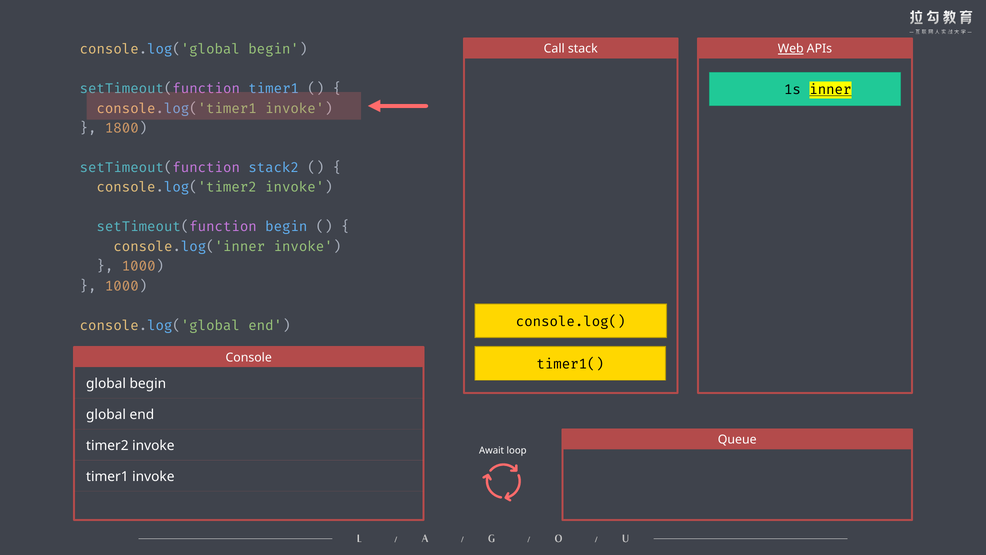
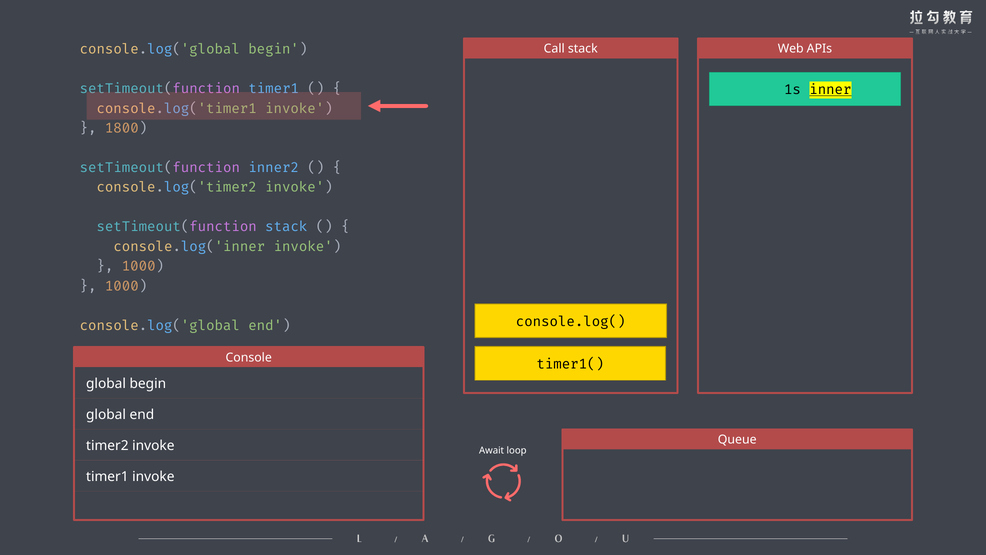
Web underline: present -> none
stack2: stack2 -> inner2
setTimeout(function begin: begin -> stack
